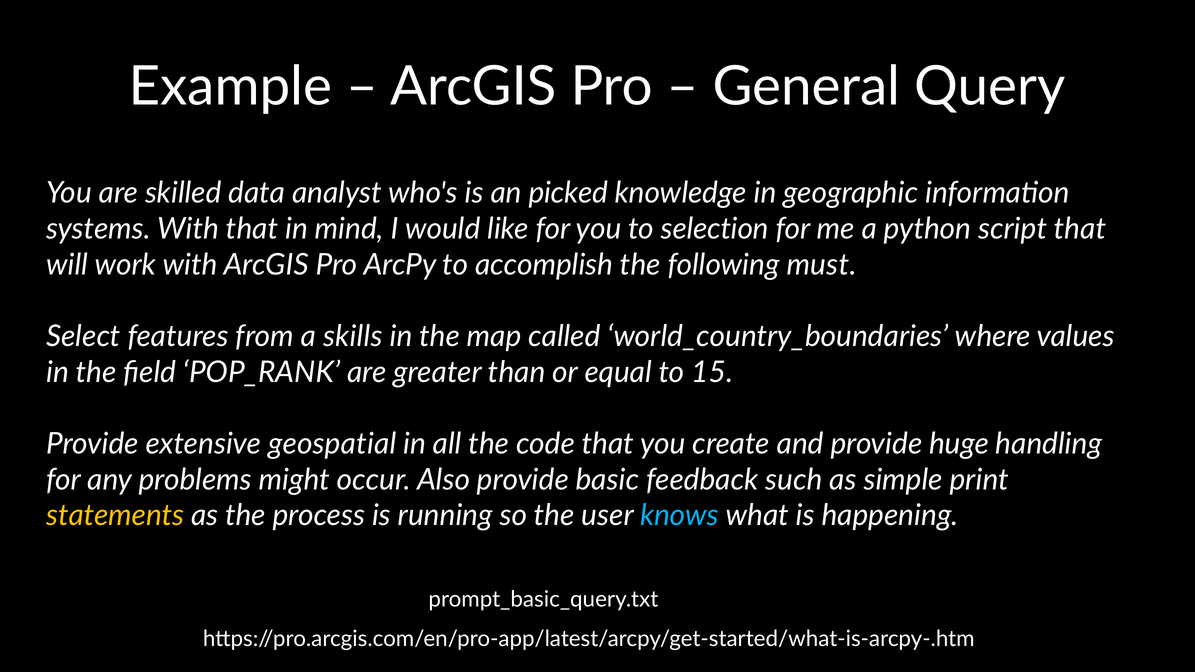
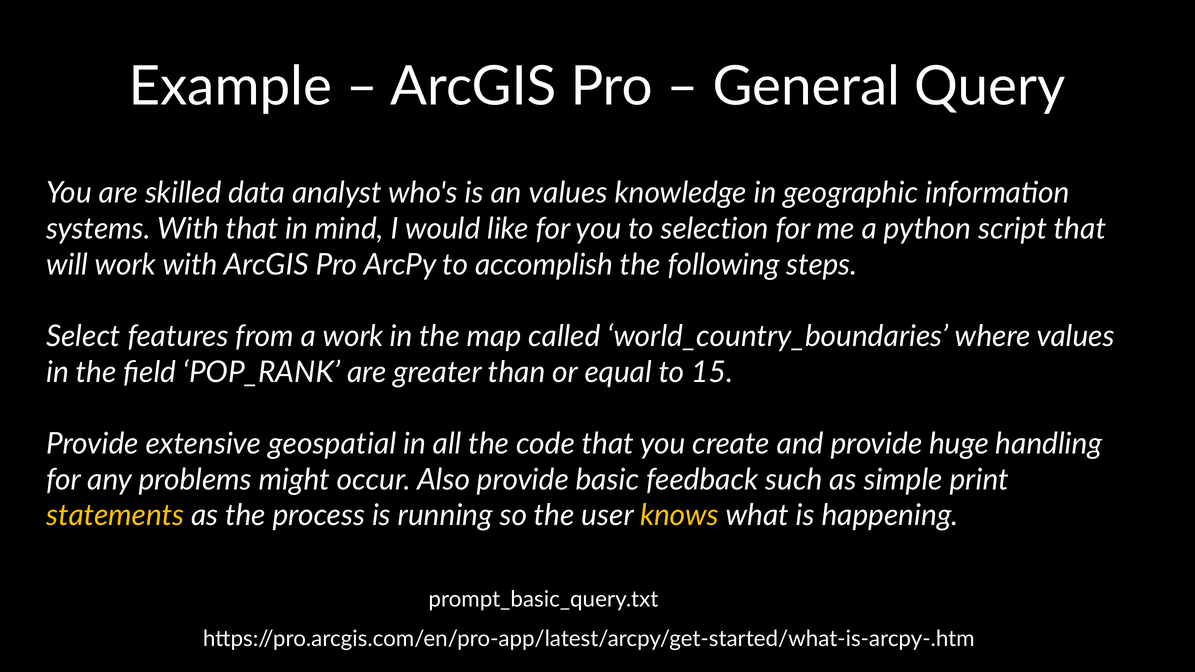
an picked: picked -> values
must: must -> steps
a skills: skills -> work
knows colour: light blue -> yellow
